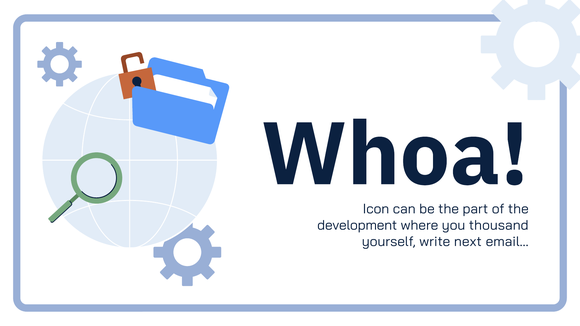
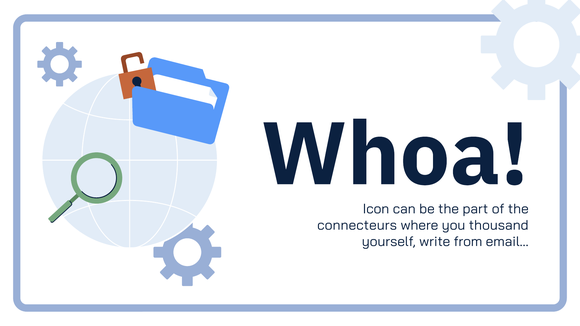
development: development -> connecteurs
next: next -> from
